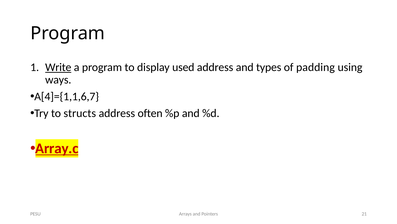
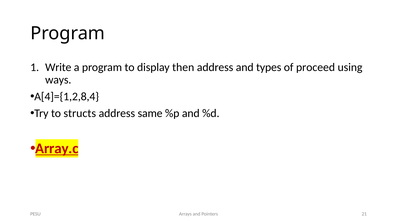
Write underline: present -> none
used: used -> then
padding: padding -> proceed
A[4]={1,1,6,7: A[4]={1,1,6,7 -> A[4]={1,2,8,4
often: often -> same
